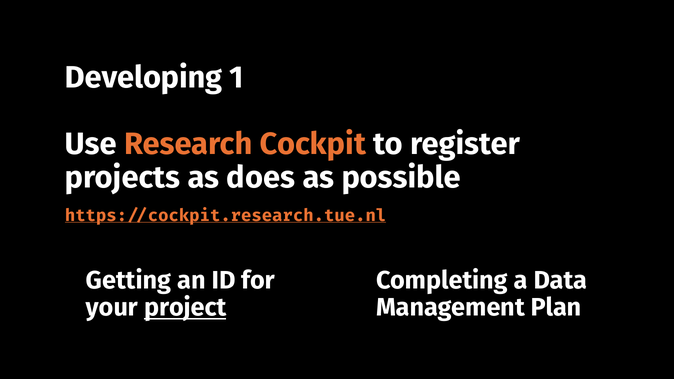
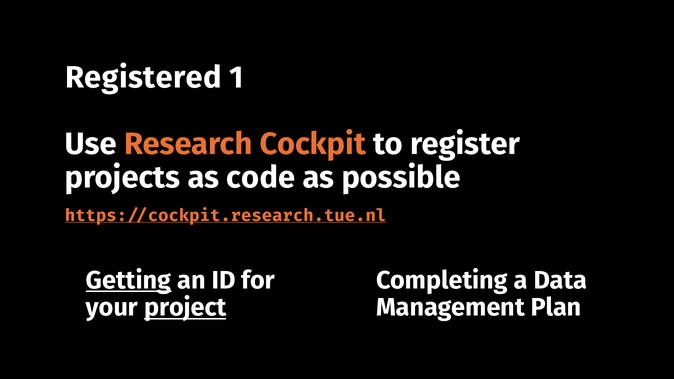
Developing: Developing -> Registered
does: does -> code
Getting underline: none -> present
